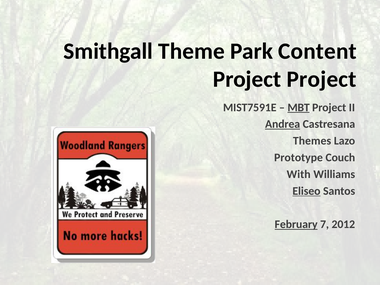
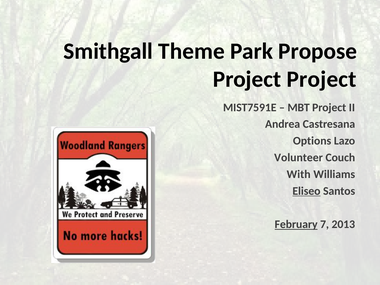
Content: Content -> Propose
MBT underline: present -> none
Andrea underline: present -> none
Themes: Themes -> Options
Prototype: Prototype -> Volunteer
2012: 2012 -> 2013
